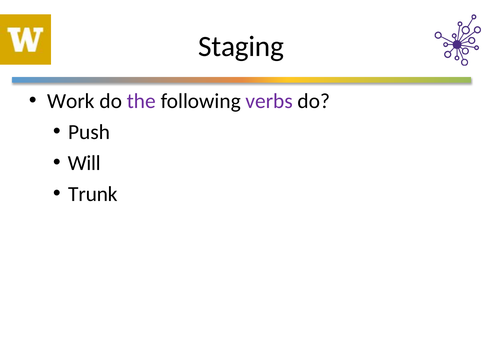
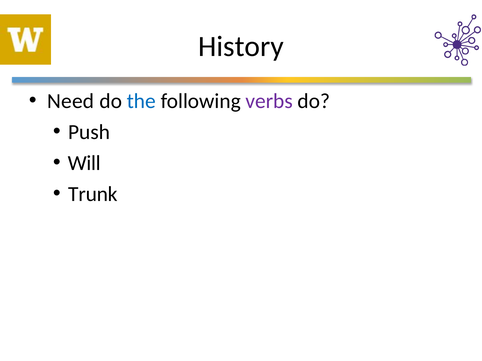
Staging: Staging -> History
Work: Work -> Need
the colour: purple -> blue
